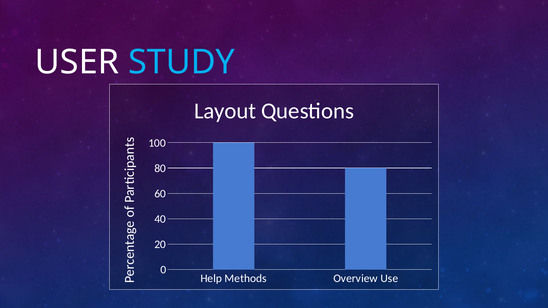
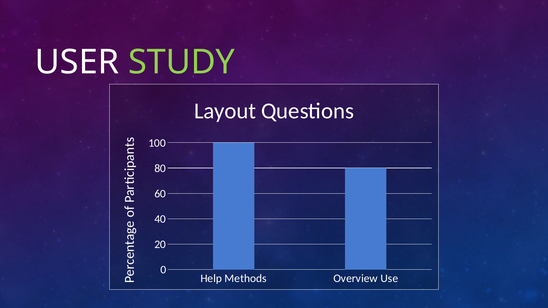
STUDY colour: light blue -> light green
